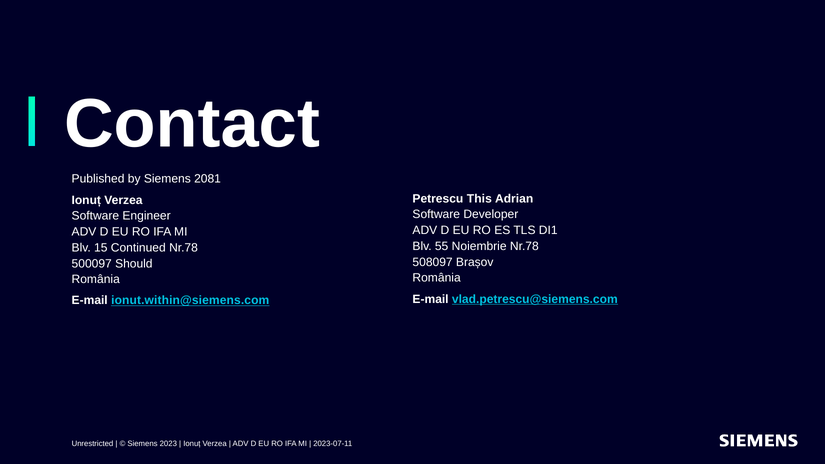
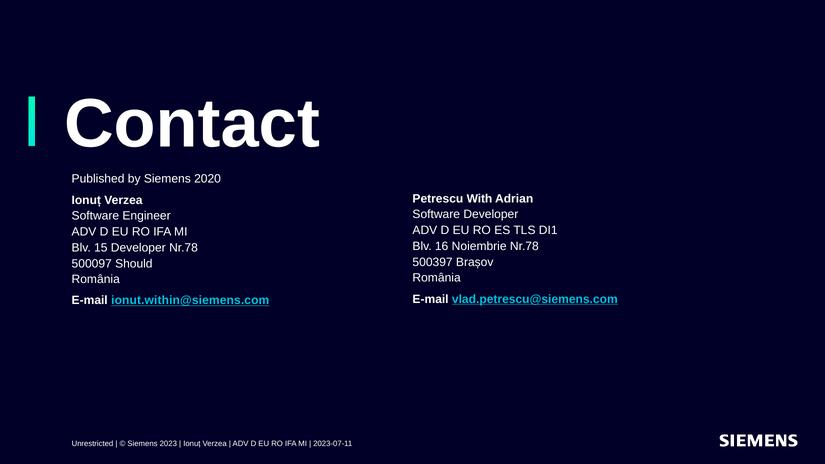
2081: 2081 -> 2020
This: This -> With
55: 55 -> 16
15 Continued: Continued -> Developer
508097: 508097 -> 500397
